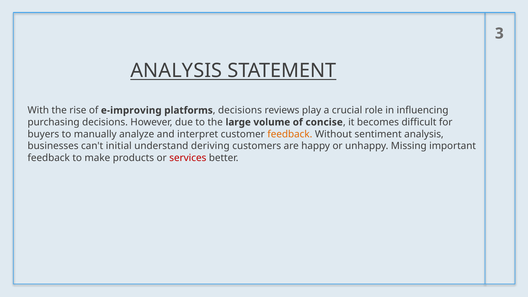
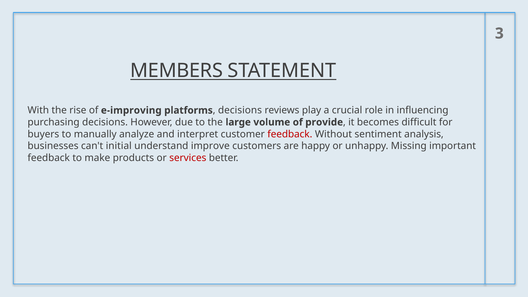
ANALYSIS at (176, 71): ANALYSIS -> MEMBERS
concise: concise -> provide
feedback at (290, 134) colour: orange -> red
deriving: deriving -> improve
